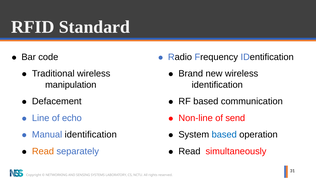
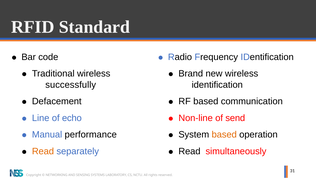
manipulation: manipulation -> successfully
Manual identification: identification -> performance
based at (224, 134) colour: blue -> orange
